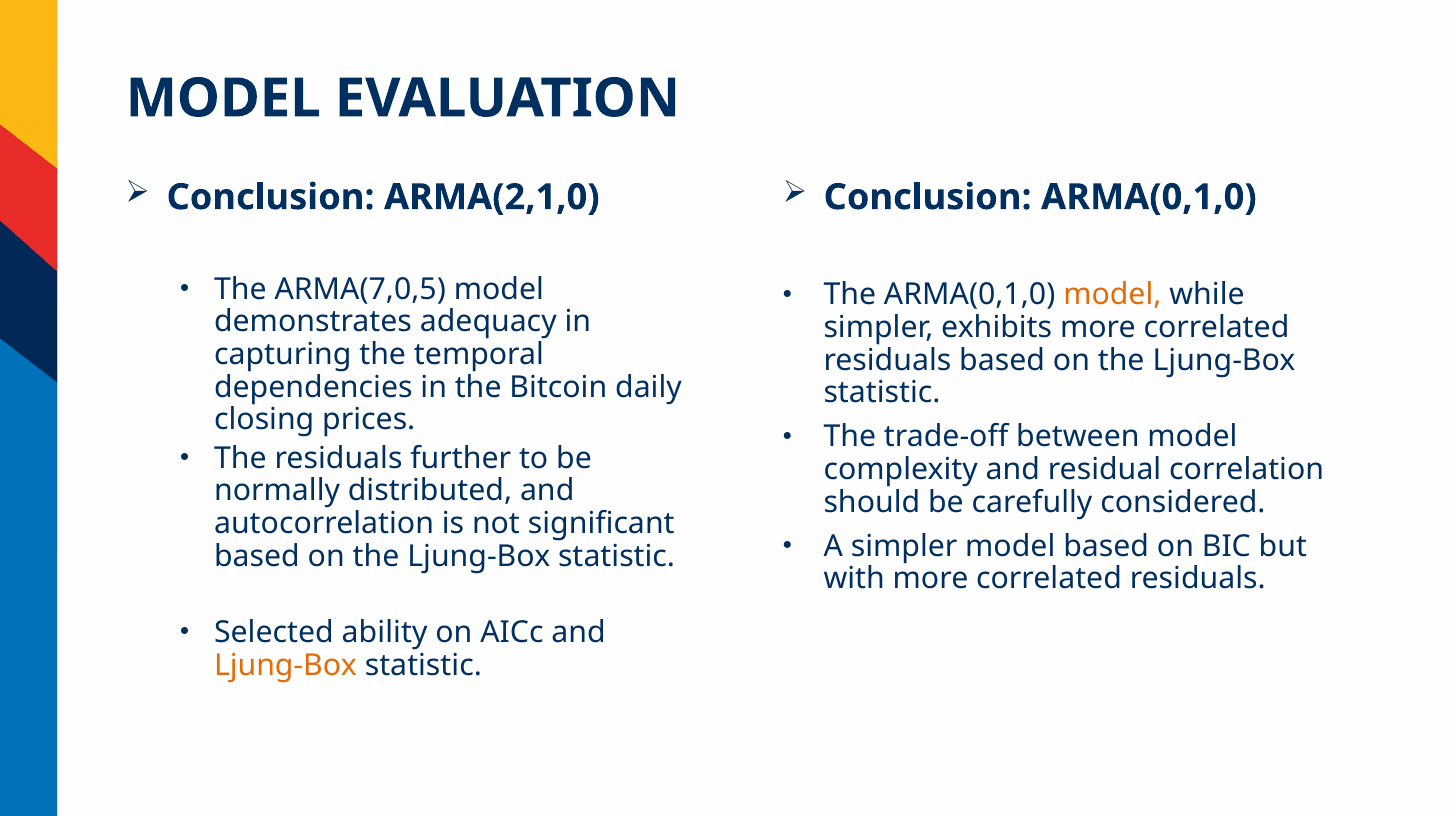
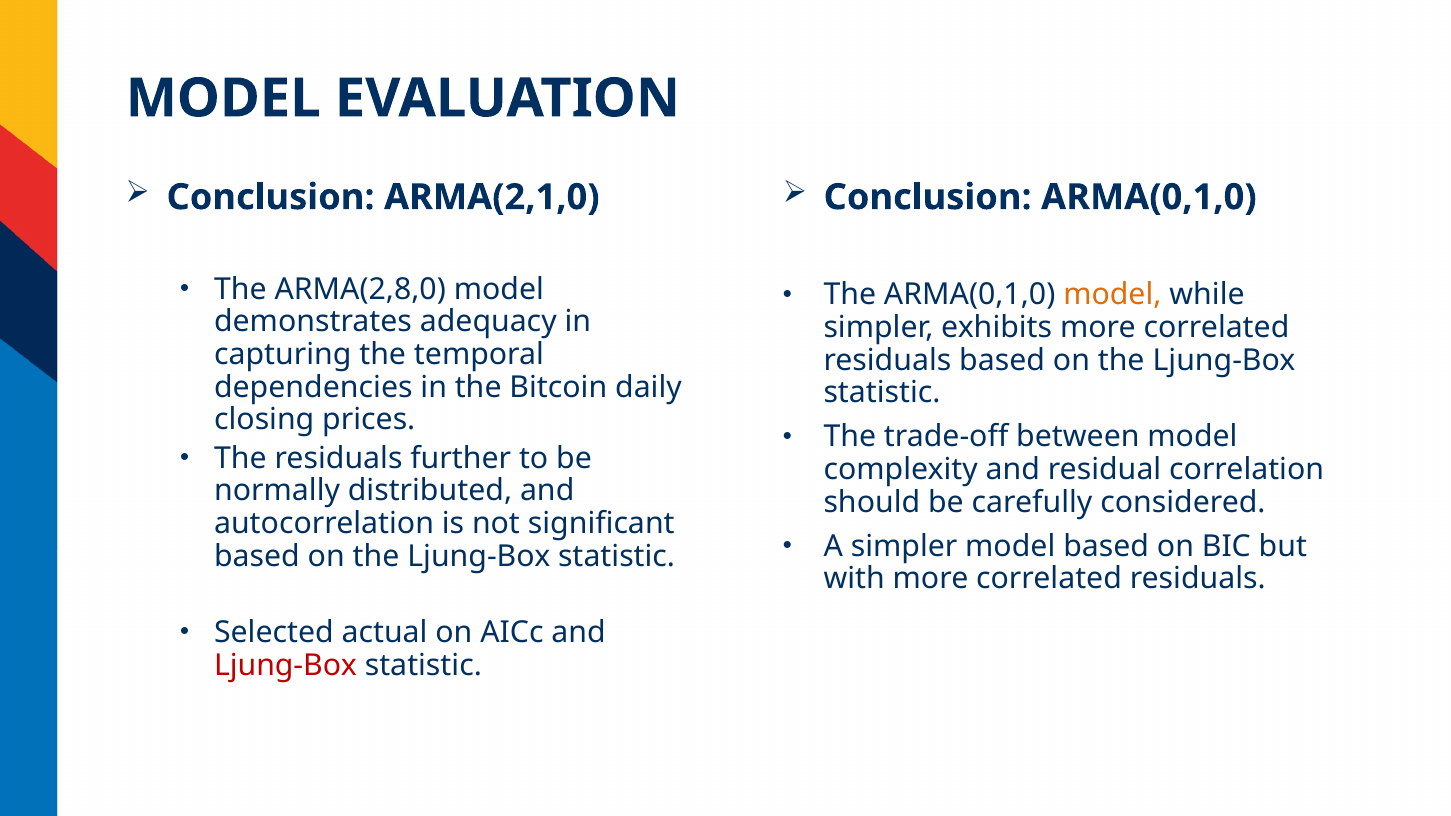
ARMA(7,0,5: ARMA(7,0,5 -> ARMA(2,8,0
ability: ability -> actual
Ljung-Box at (286, 665) colour: orange -> red
